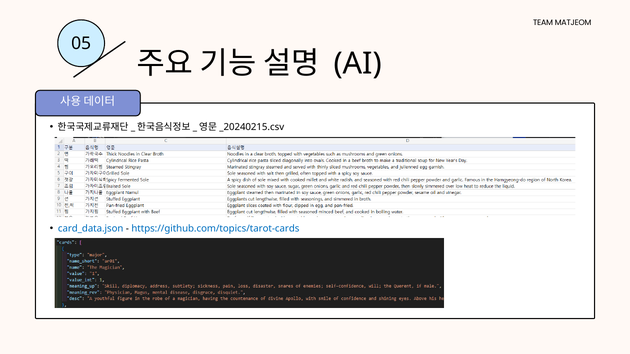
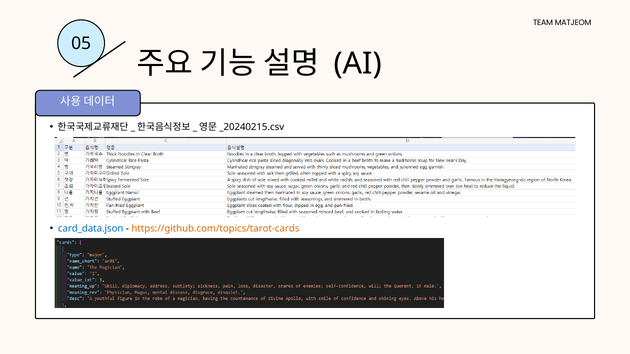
https://github.com/topics/tarot-cards colour: blue -> orange
